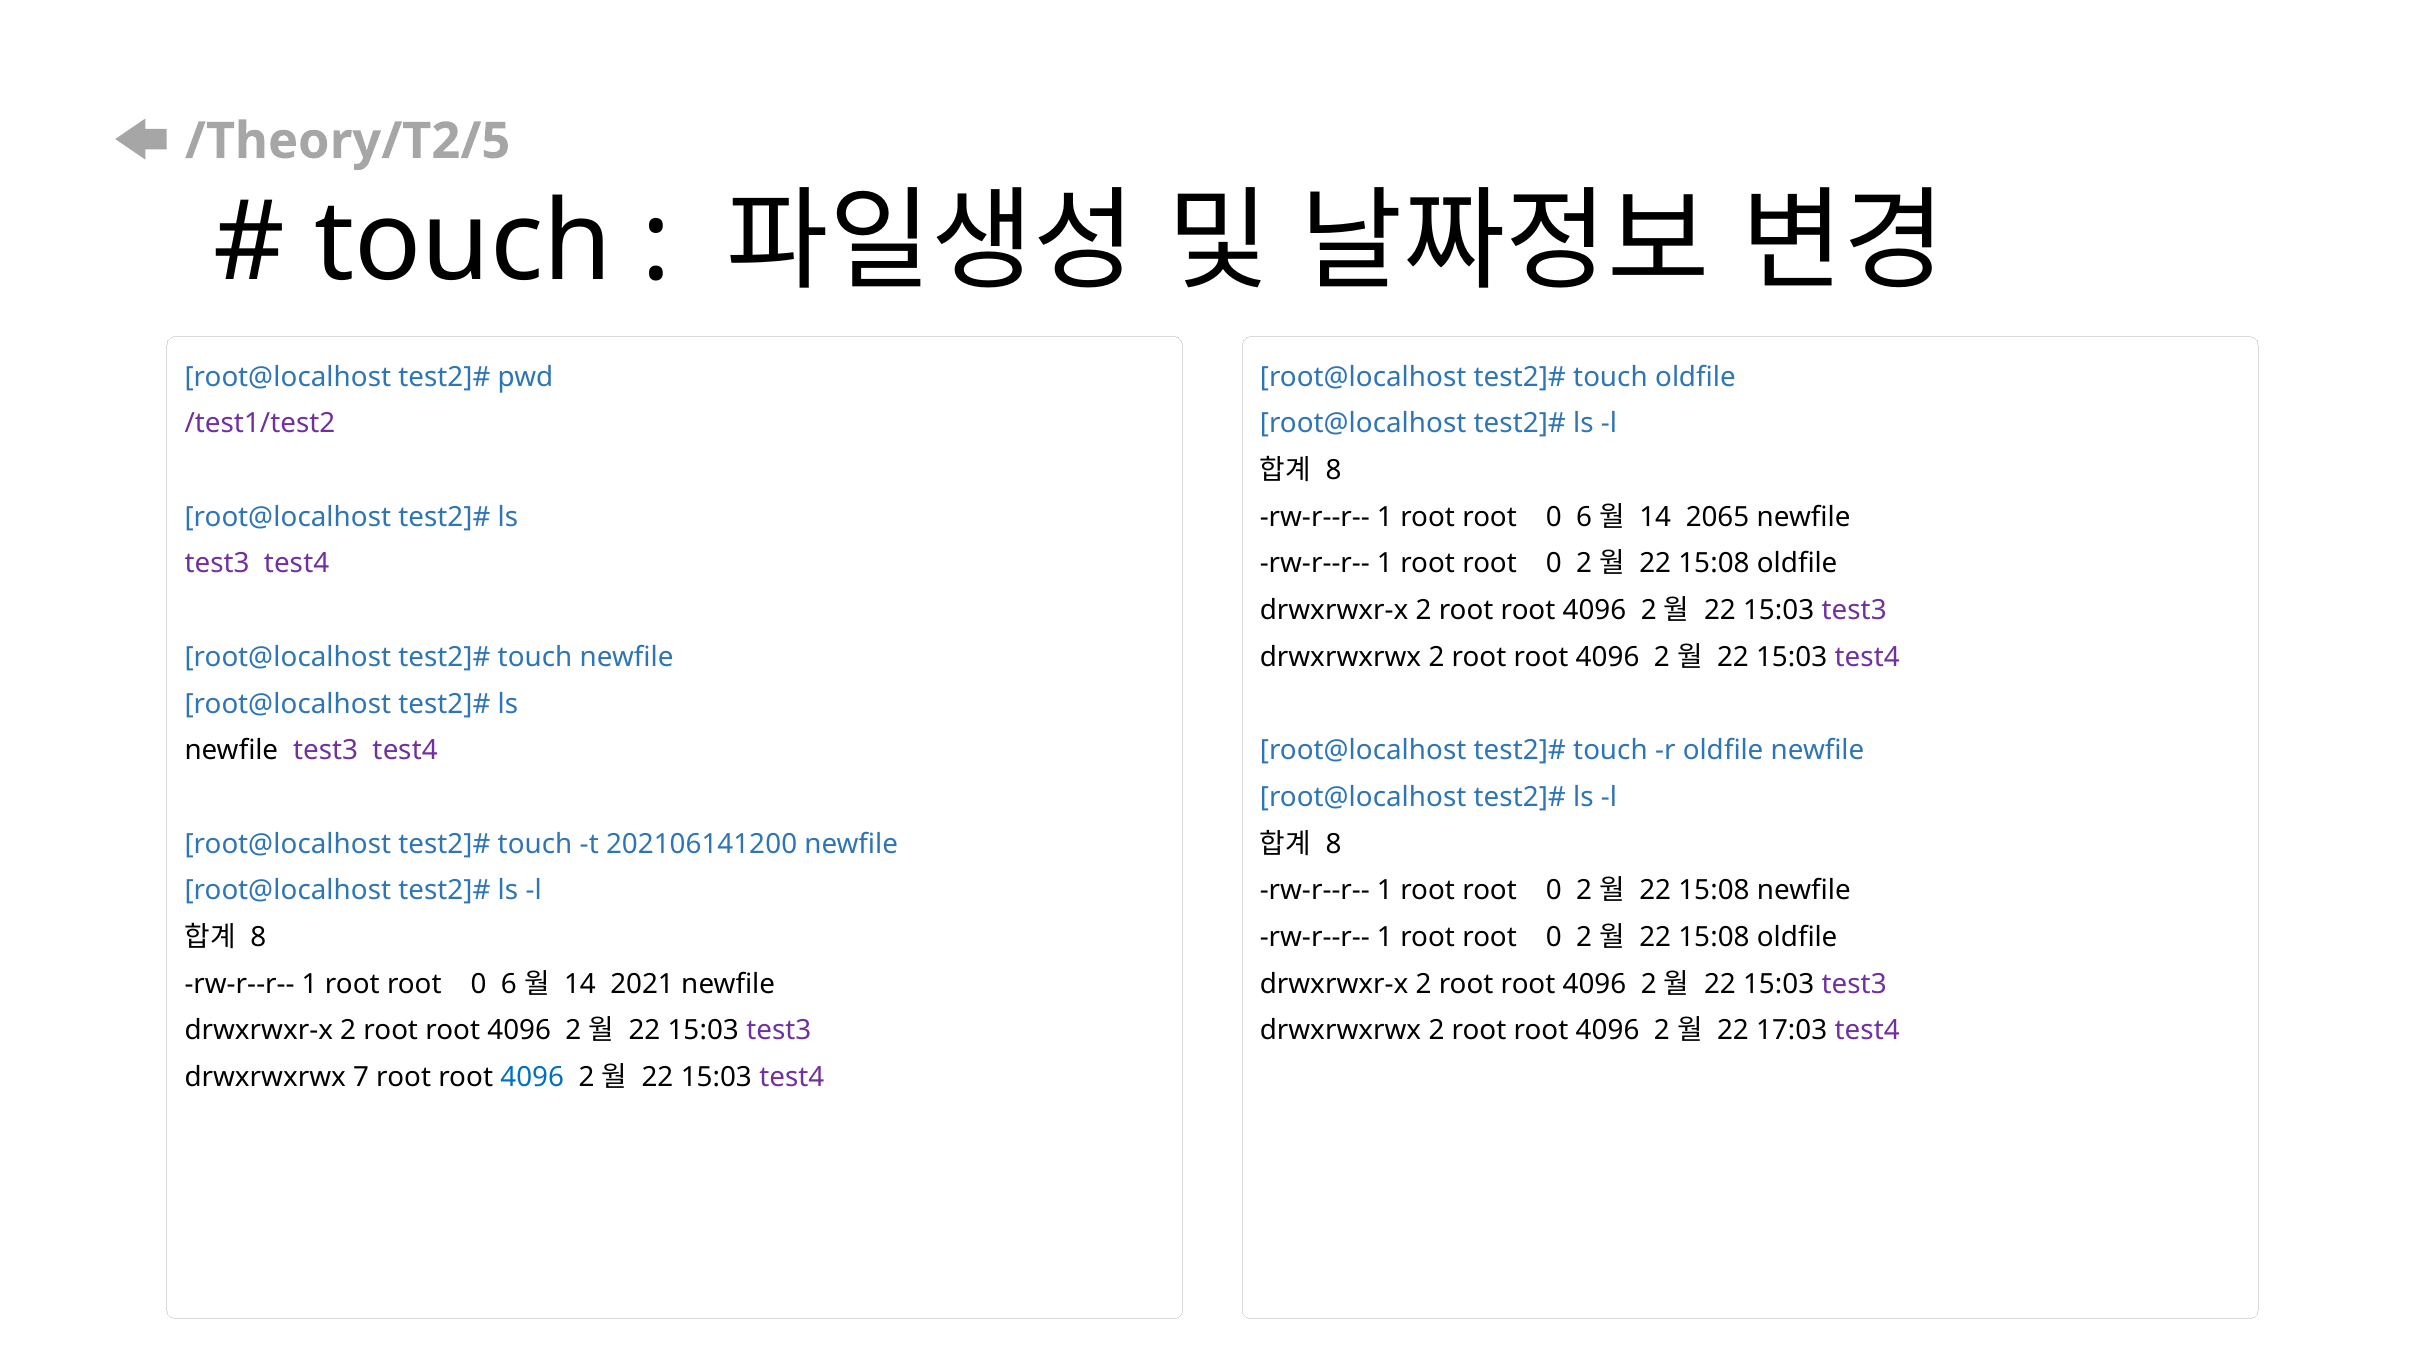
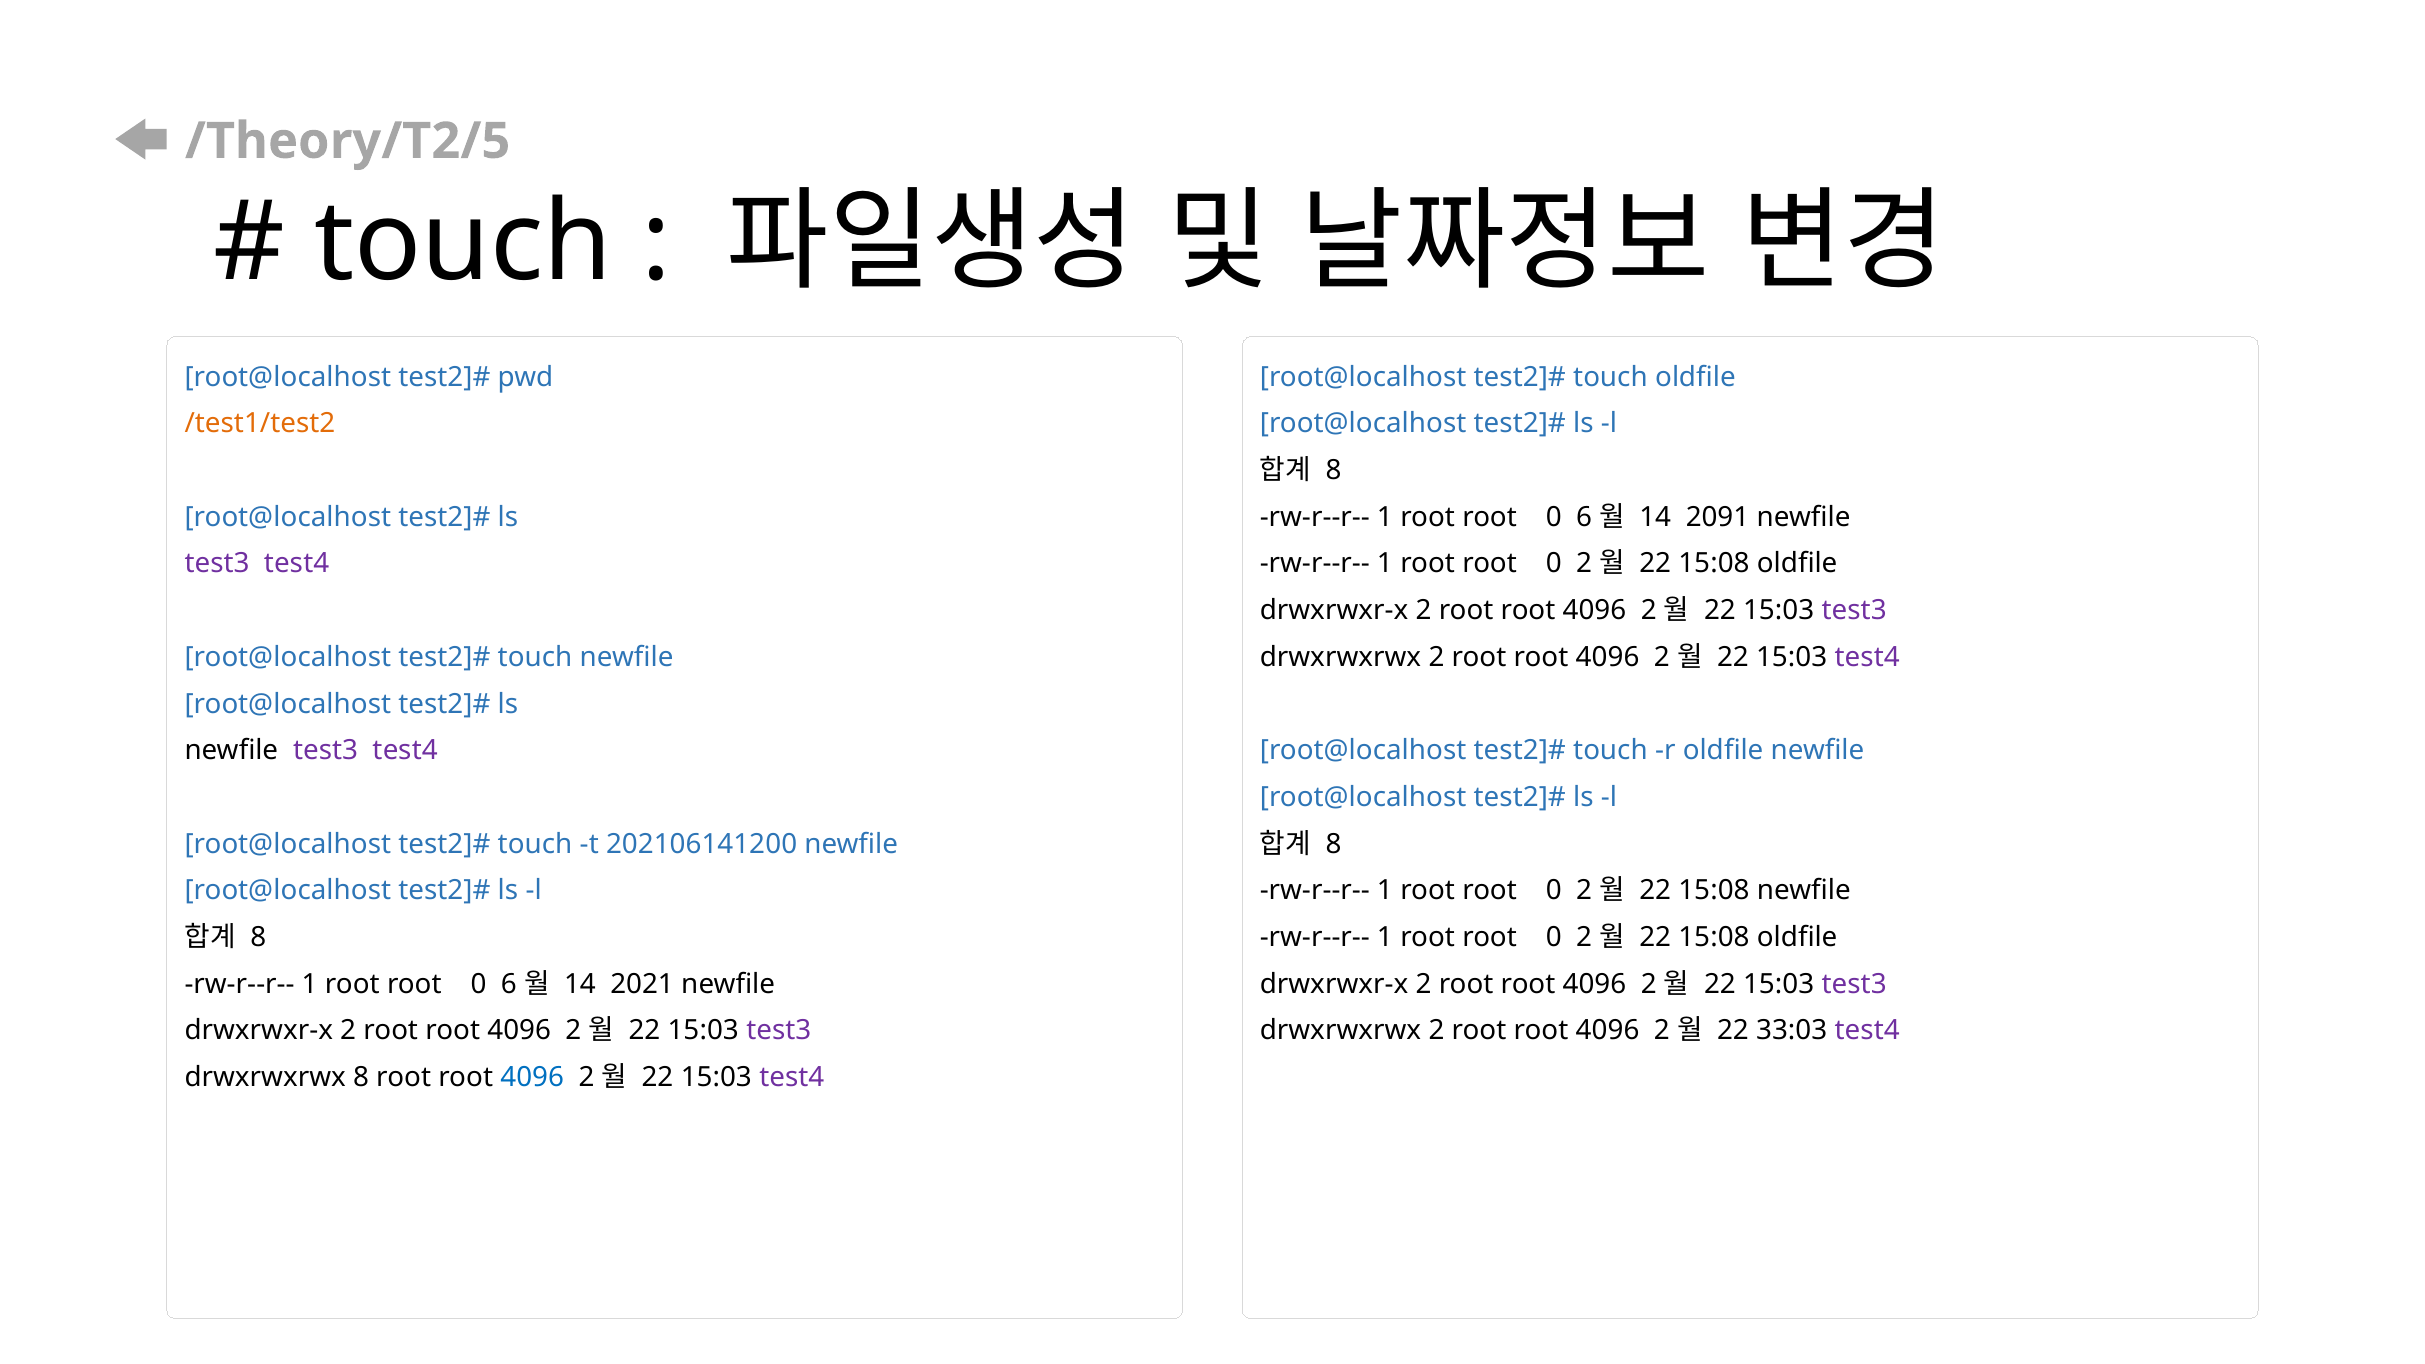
/test1/test2 colour: purple -> orange
2065: 2065 -> 2091
17:03: 17:03 -> 33:03
drwxrwxrwx 7: 7 -> 8
